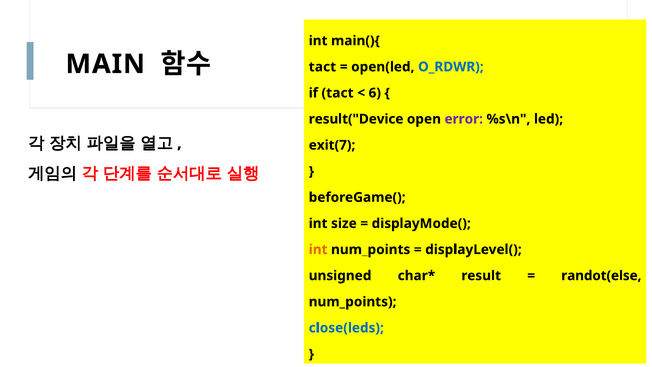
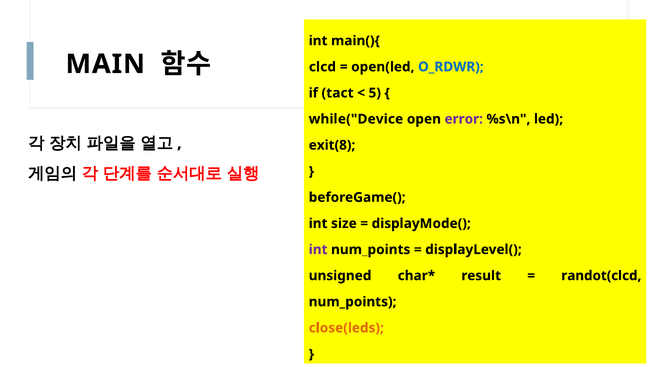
tact at (322, 67): tact -> clcd
6: 6 -> 5
result("Device: result("Device -> while("Device
exit(7: exit(7 -> exit(8
int at (318, 249) colour: orange -> purple
randot(else: randot(else -> randot(clcd
close(leds colour: blue -> orange
